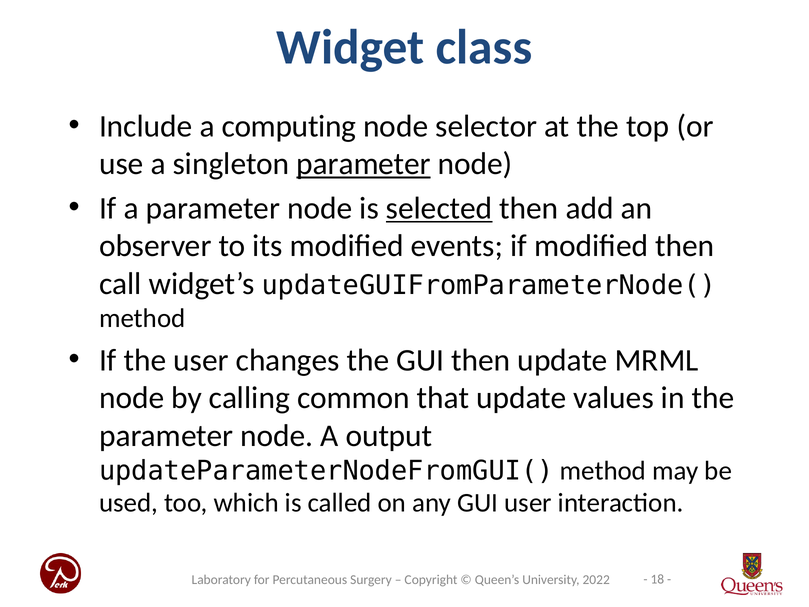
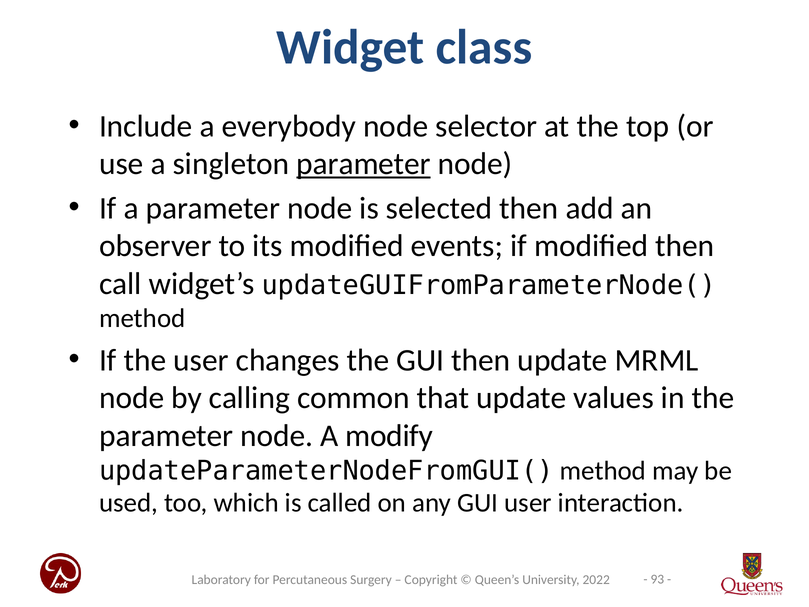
computing: computing -> everybody
selected underline: present -> none
output: output -> modify
18: 18 -> 93
